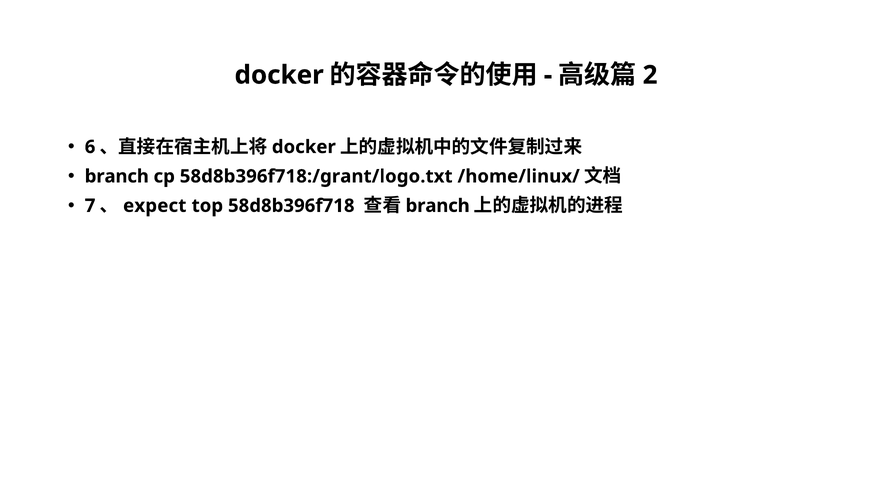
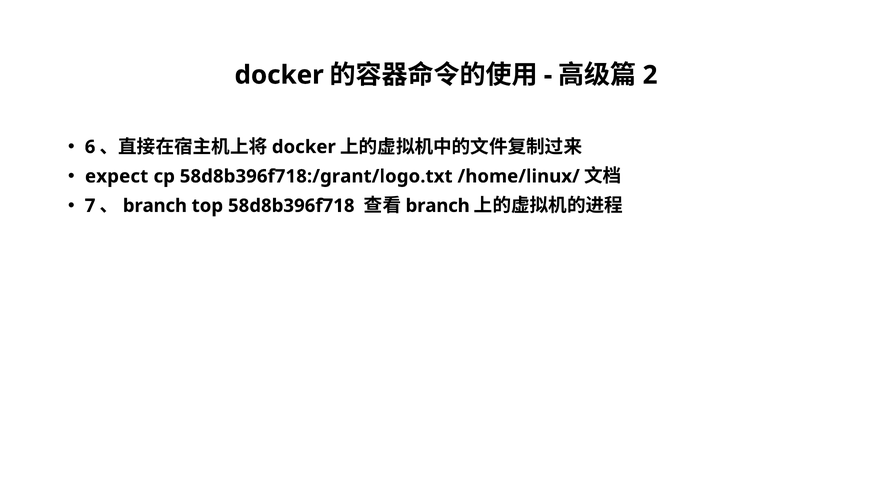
branch at (117, 176): branch -> expect
expect at (155, 206): expect -> branch
